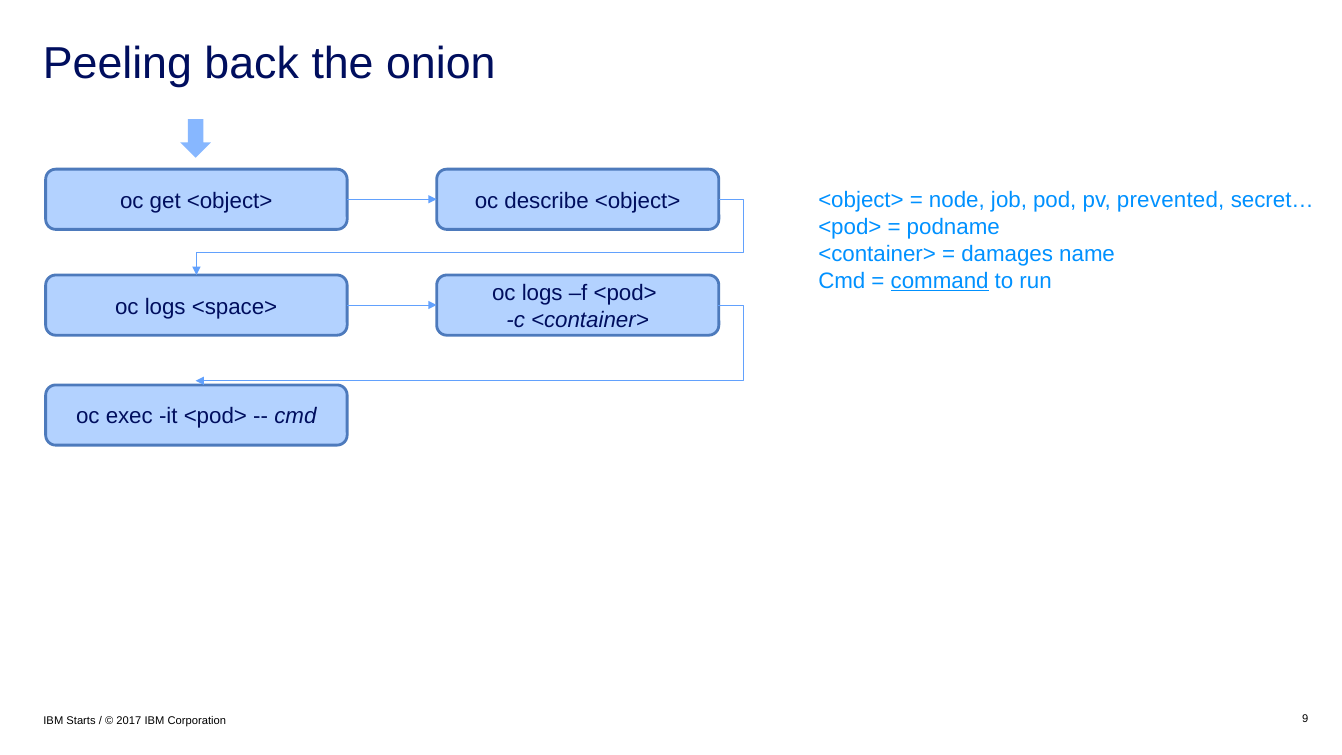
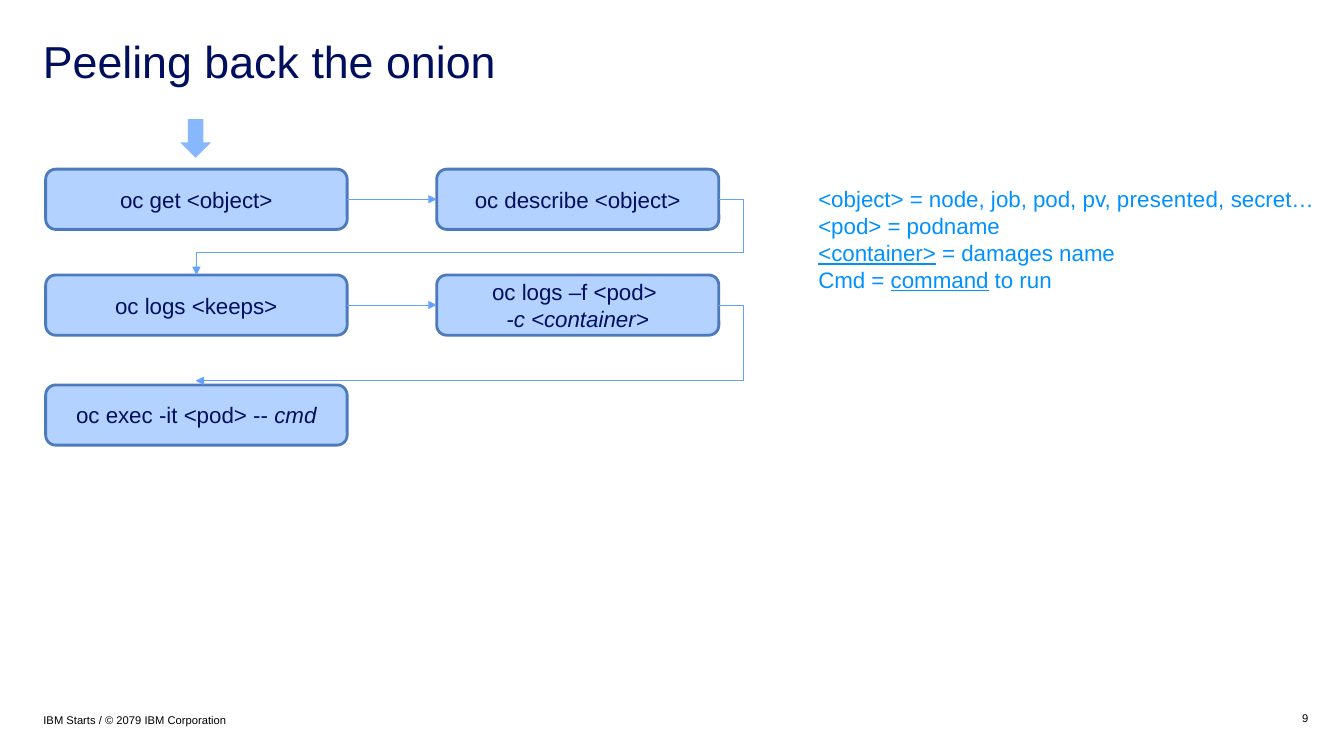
prevented: prevented -> presented
<container> at (877, 254) underline: none -> present
<space>: <space> -> <keeps>
2017: 2017 -> 2079
